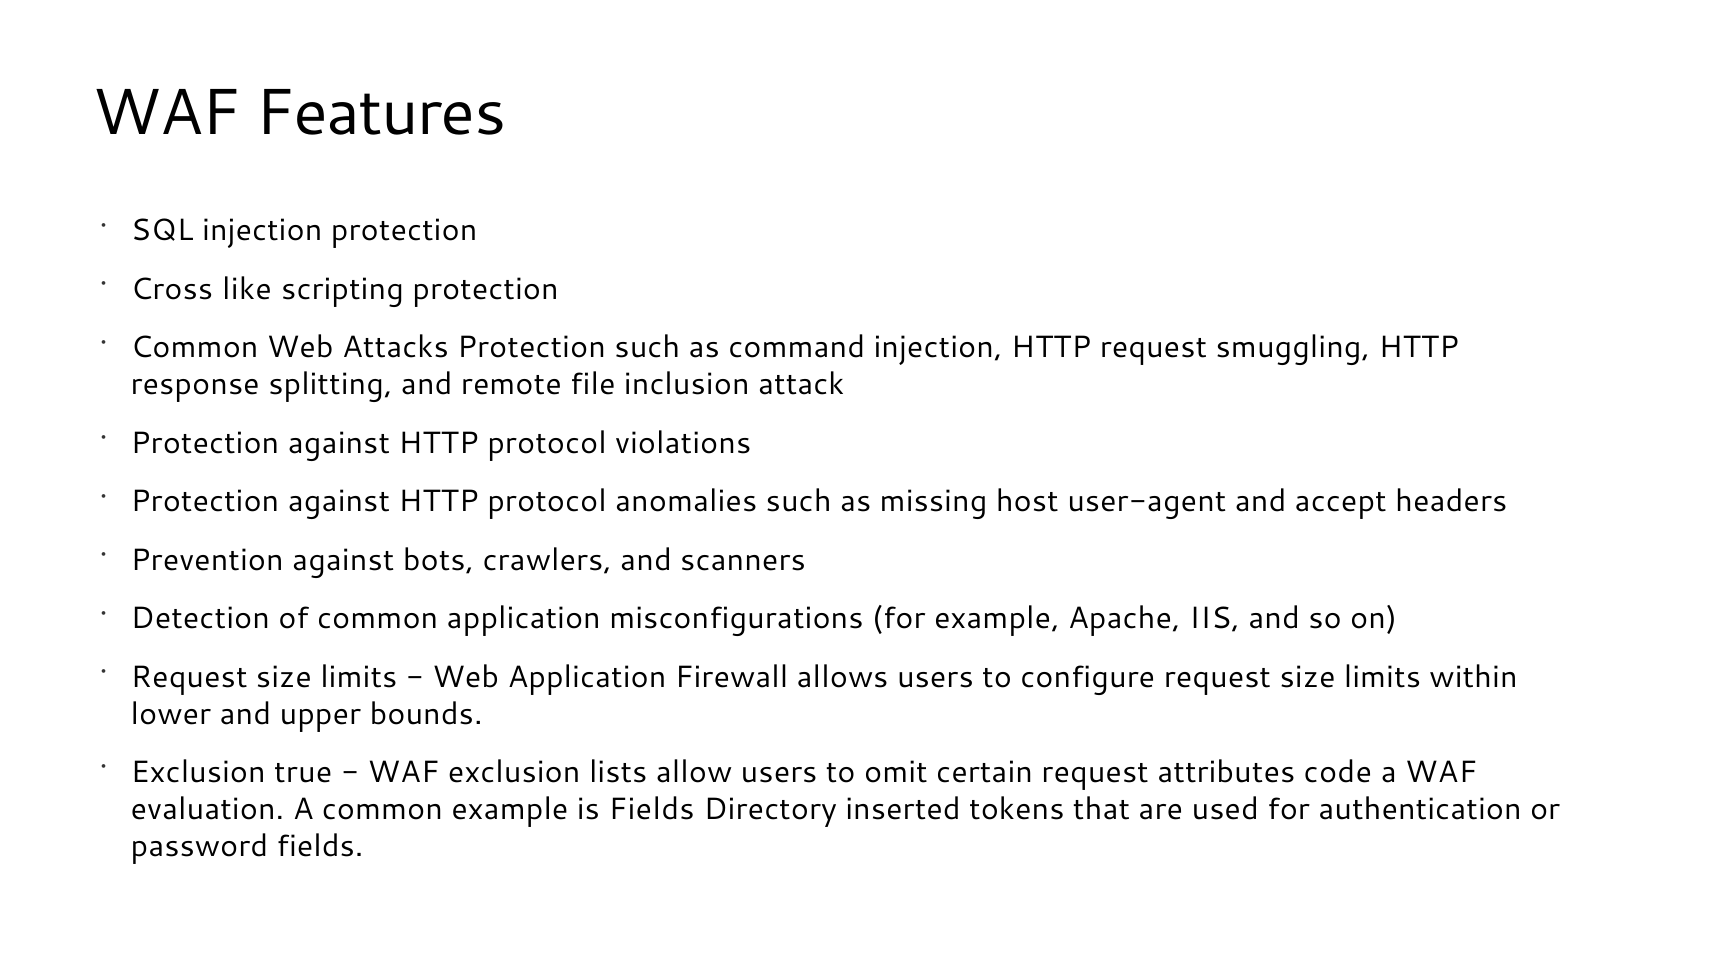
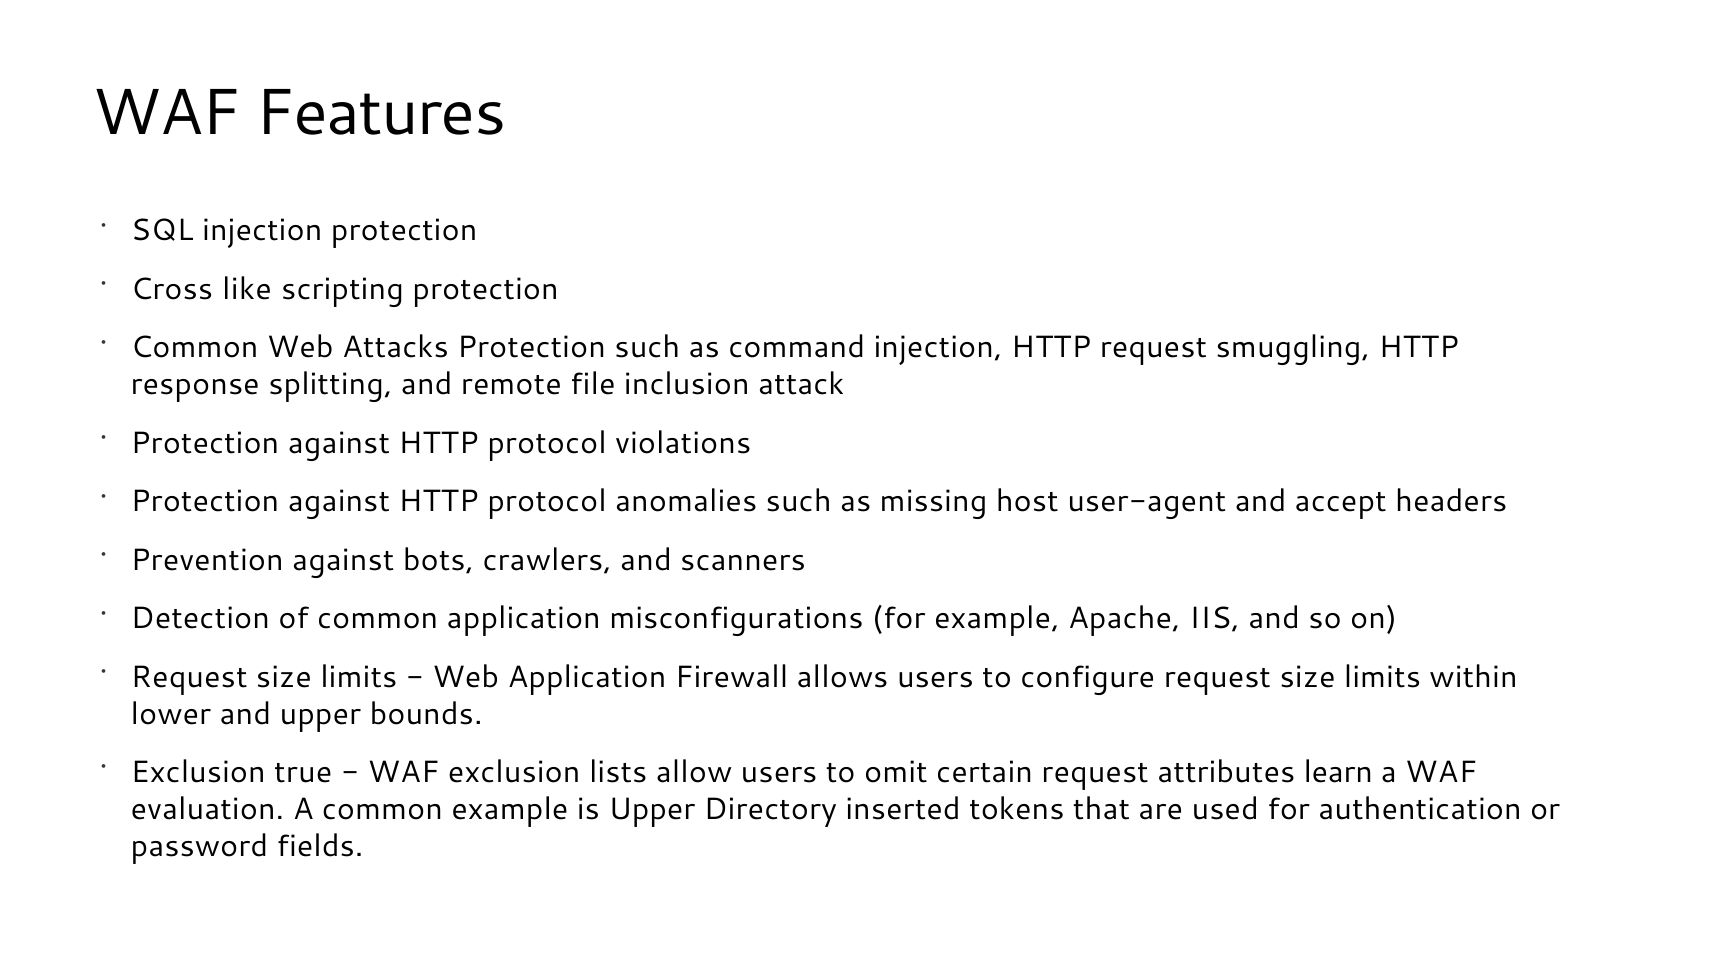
code: code -> learn
is Fields: Fields -> Upper
